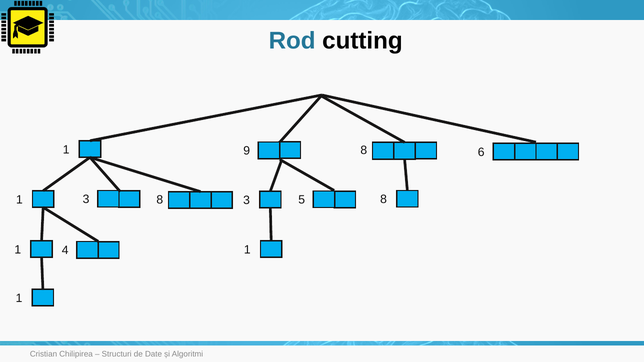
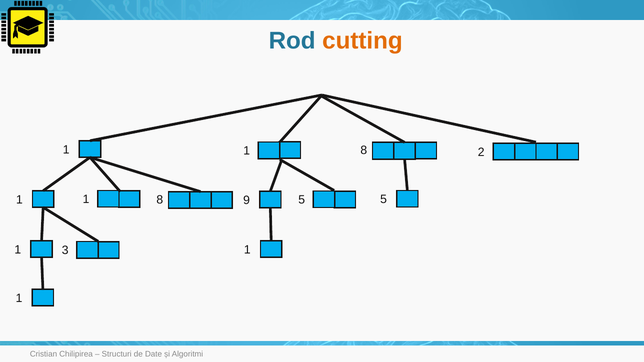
cutting colour: black -> orange
9 at (247, 151): 9 -> 1
6: 6 -> 2
3 at (86, 199): 3 -> 1
8 3: 3 -> 9
5 8: 8 -> 5
4: 4 -> 3
